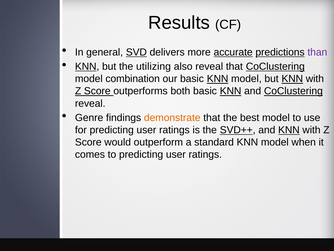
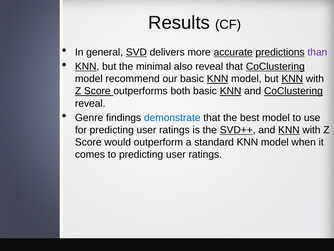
utilizing: utilizing -> minimal
combination: combination -> recommend
demonstrate colour: orange -> blue
